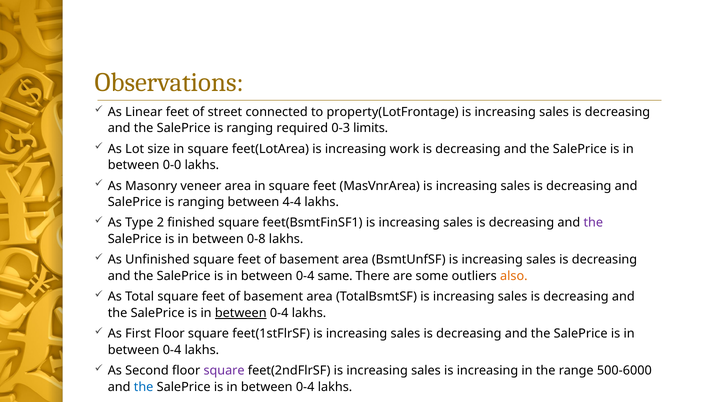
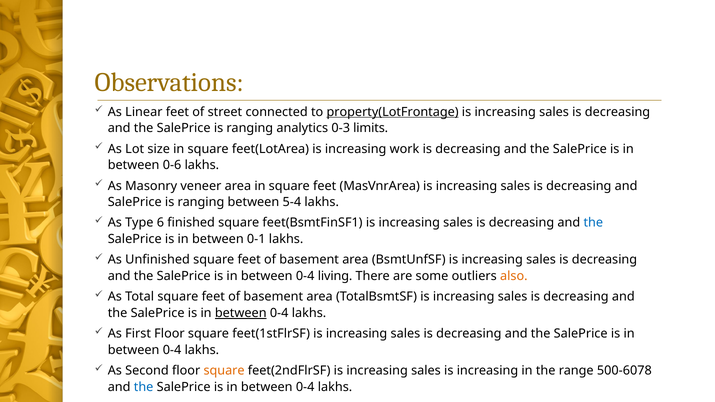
property(LotFrontage underline: none -> present
required: required -> analytics
0-0: 0-0 -> 0-6
4-4: 4-4 -> 5-4
2: 2 -> 6
the at (593, 223) colour: purple -> blue
0-8: 0-8 -> 0-1
same: same -> living
square at (224, 371) colour: purple -> orange
500-6000: 500-6000 -> 500-6078
